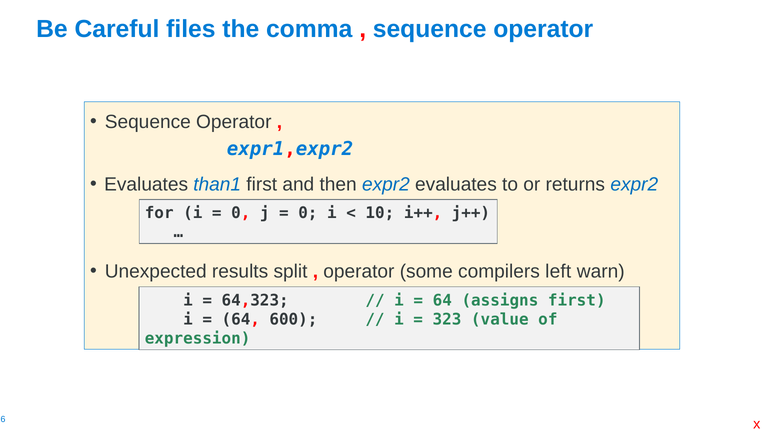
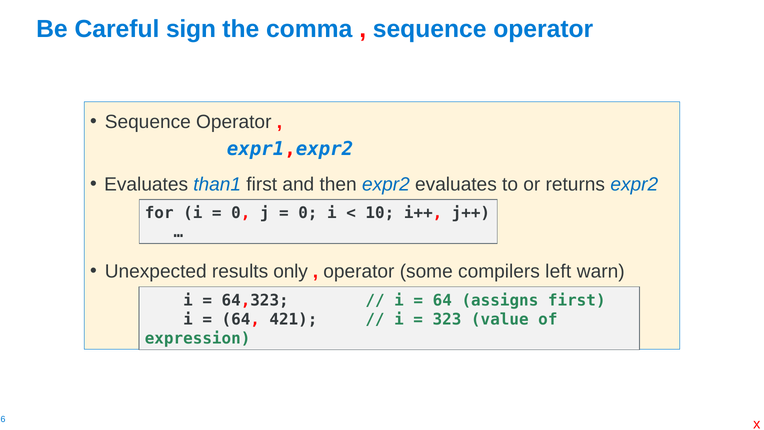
files: files -> sign
split: split -> only
600: 600 -> 421
